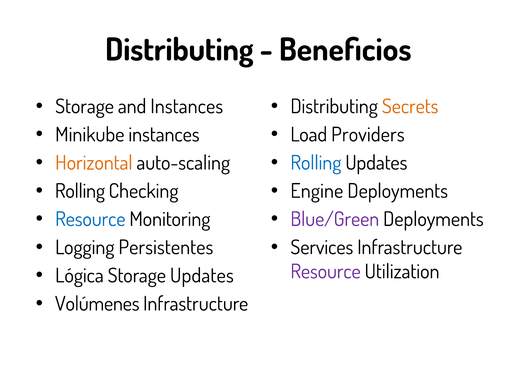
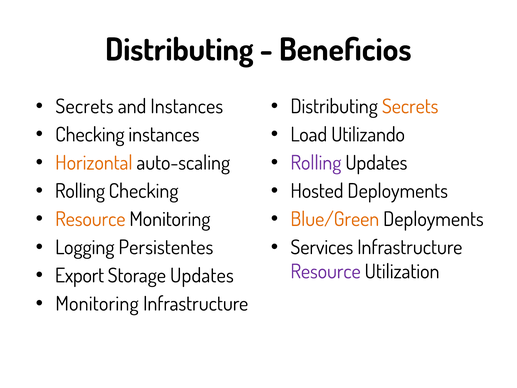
Storage at (85, 107): Storage -> Secrets
Minikube at (90, 135): Minikube -> Checking
Providers: Providers -> Utilizando
Rolling at (316, 163) colour: blue -> purple
Engine: Engine -> Hosted
Resource at (90, 219) colour: blue -> orange
Blue/Green colour: purple -> orange
Lógica: Lógica -> Export
Volúmenes at (97, 304): Volúmenes -> Monitoring
